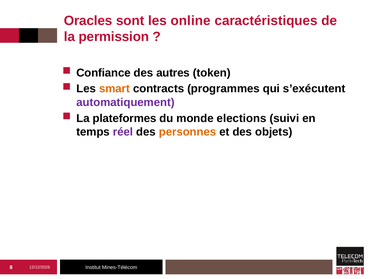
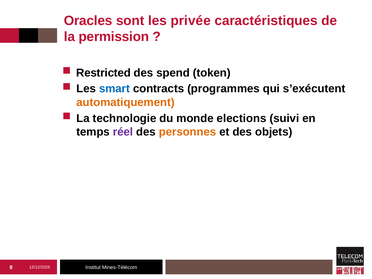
online: online -> privée
Confiance: Confiance -> Restricted
autres: autres -> spend
smart colour: orange -> blue
automatiquement colour: purple -> orange
plateformes: plateformes -> technologie
